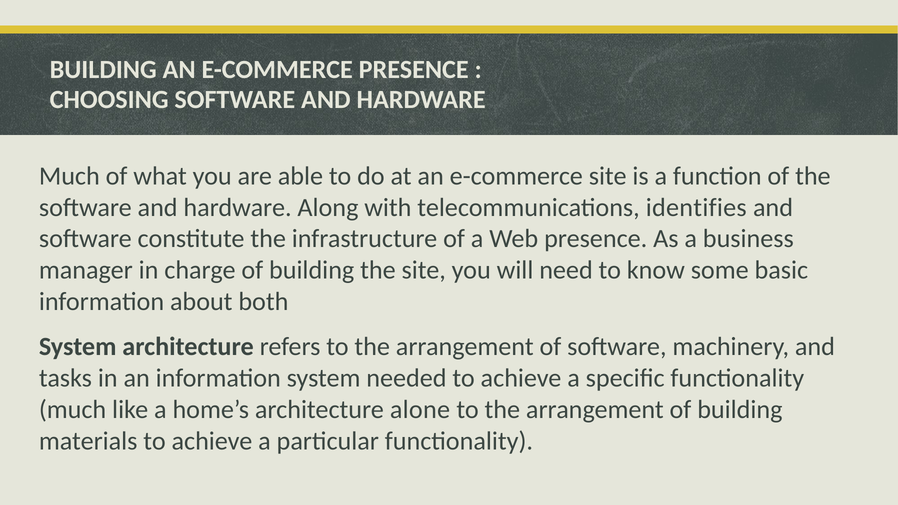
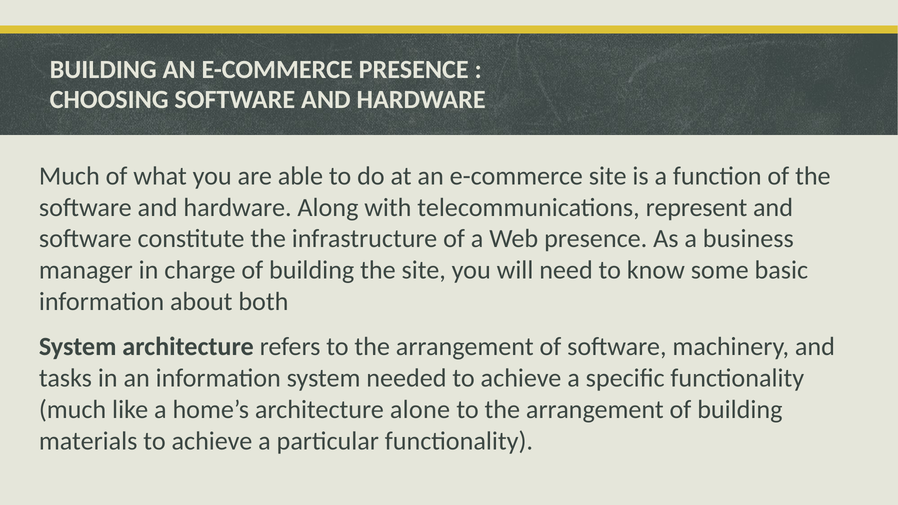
identifies: identifies -> represent
